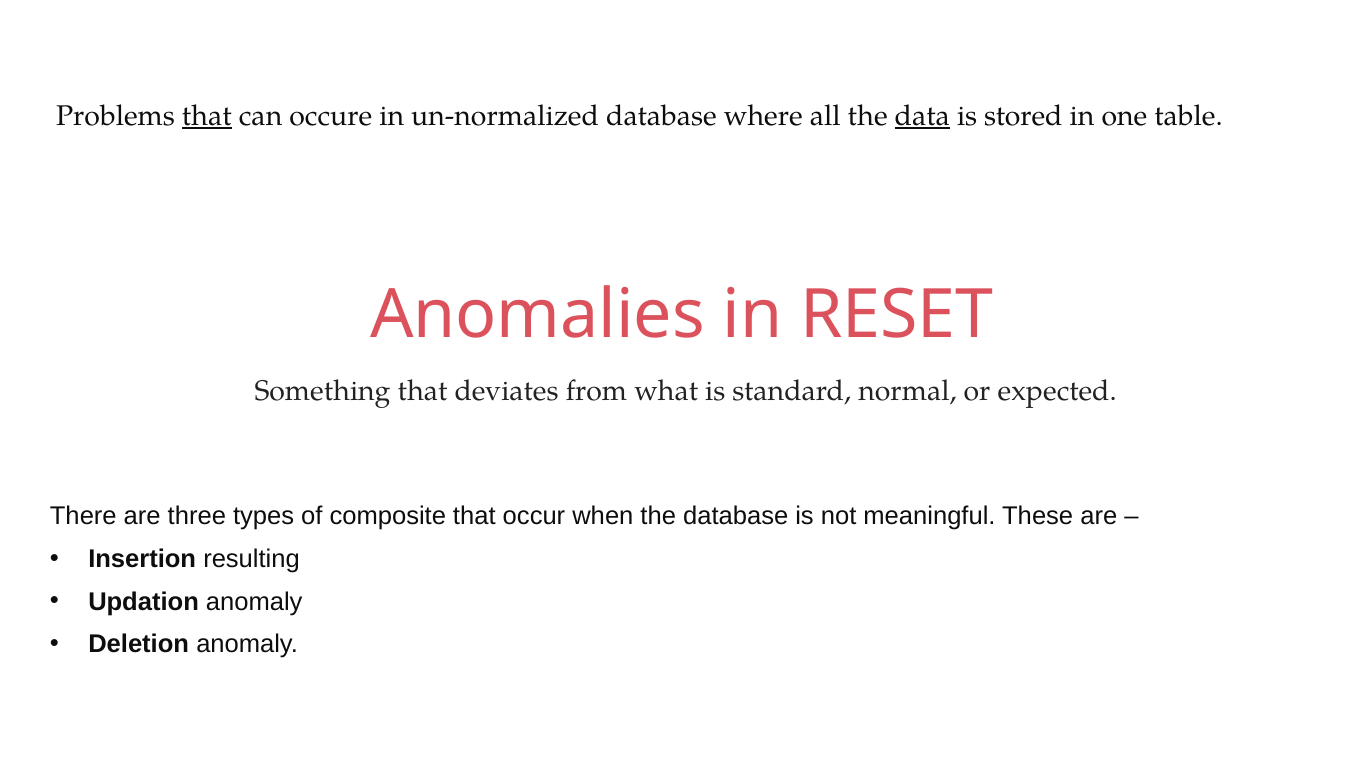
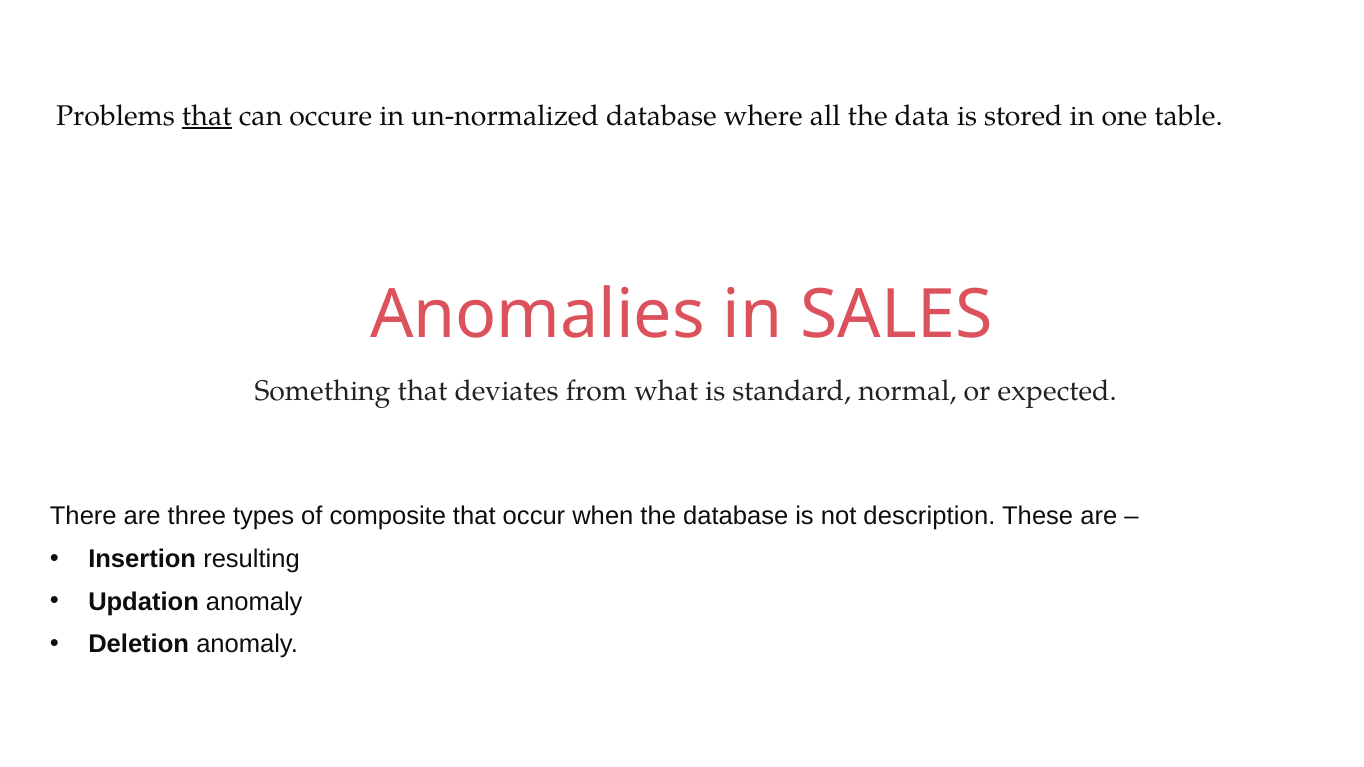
data underline: present -> none
RESET: RESET -> SALES
meaningful: meaningful -> description
